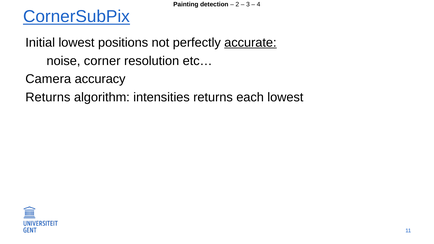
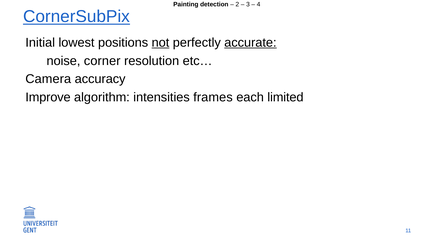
not underline: none -> present
Returns at (48, 97): Returns -> Improve
intensities returns: returns -> frames
each lowest: lowest -> limited
